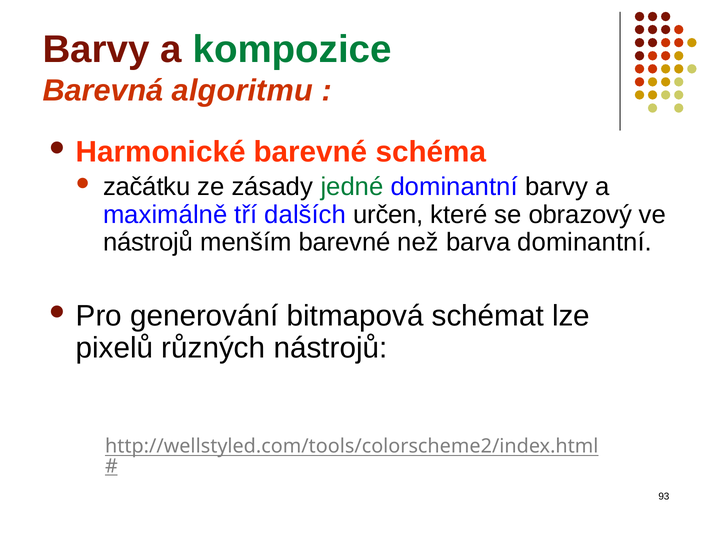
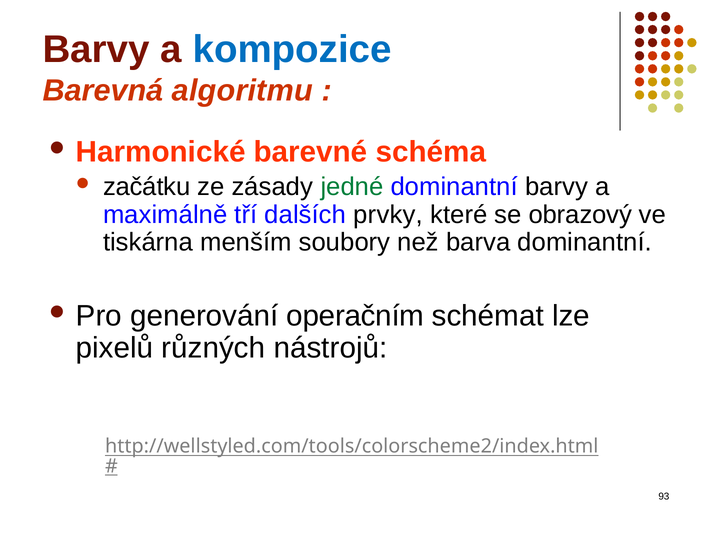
kompozice colour: green -> blue
určen: určen -> prvky
nástrojů at (148, 242): nástrojů -> tiskárna
menším barevné: barevné -> soubory
bitmapová: bitmapová -> operačním
